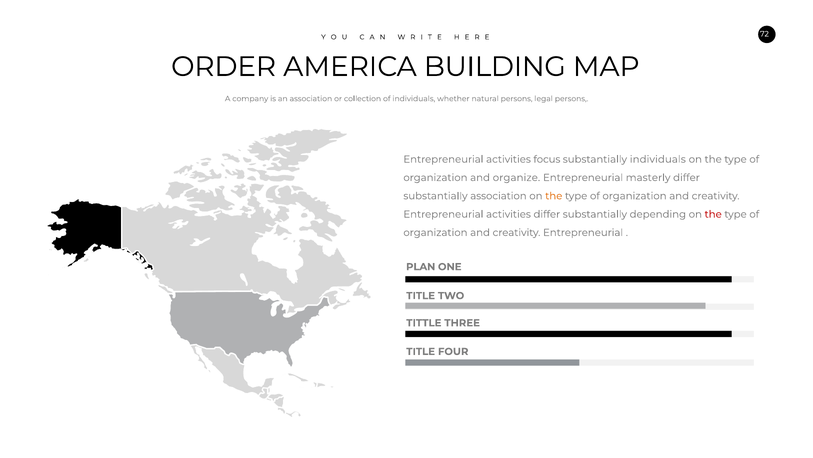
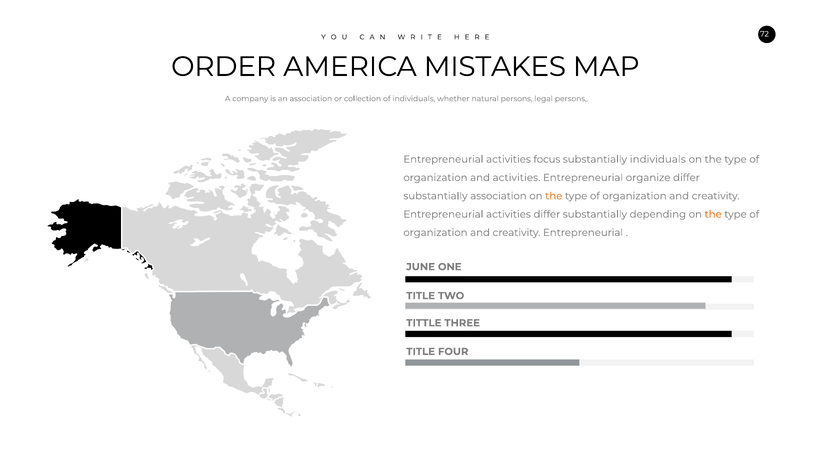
BUILDING: BUILDING -> MISTAKES
and organize: organize -> activities
masterly: masterly -> organize
the at (713, 214) colour: red -> orange
PLAN: PLAN -> JUNE
